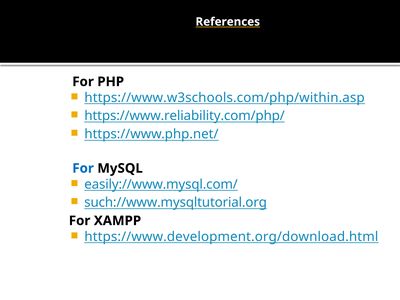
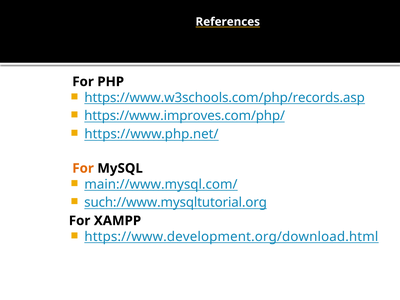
https://www.w3schools.com/php/within.asp: https://www.w3schools.com/php/within.asp -> https://www.w3schools.com/php/records.asp
https://www.reliability.com/php/: https://www.reliability.com/php/ -> https://www.improves.com/php/
For at (83, 168) colour: blue -> orange
easily://www.mysql.com/: easily://www.mysql.com/ -> main://www.mysql.com/
